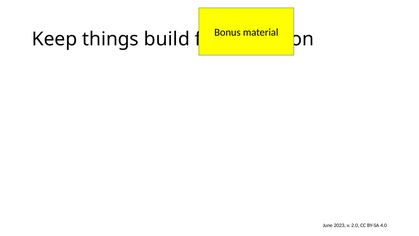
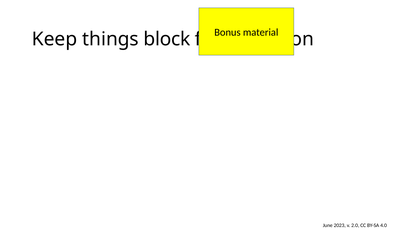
build: build -> block
